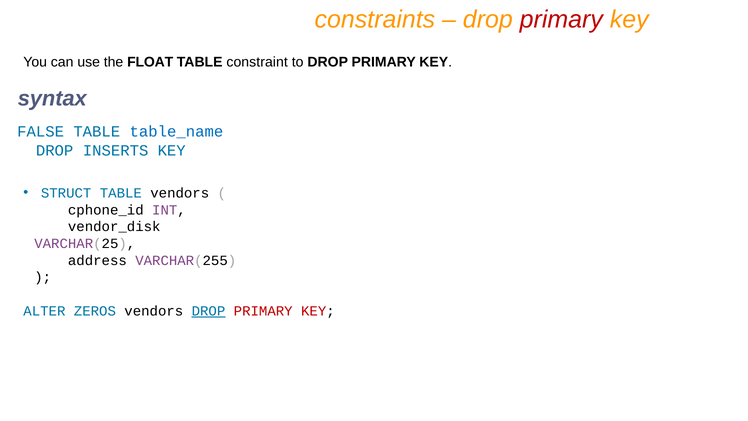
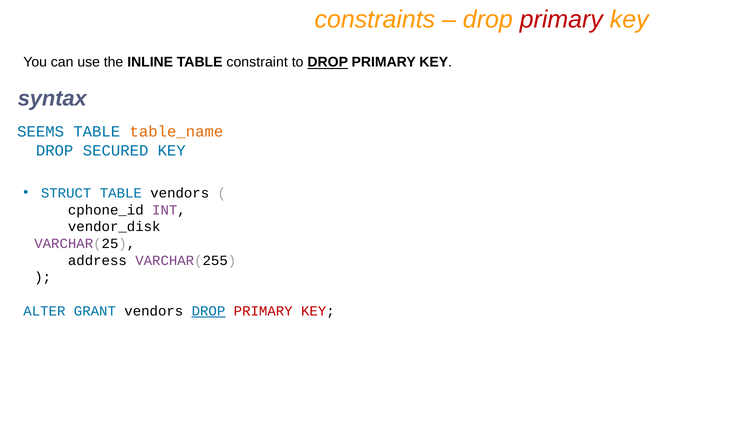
FLOAT: FLOAT -> INLINE
DROP at (328, 62) underline: none -> present
FALSE: FALSE -> SEEMS
table_name colour: blue -> orange
INSERTS: INSERTS -> SECURED
ZEROS: ZEROS -> GRANT
